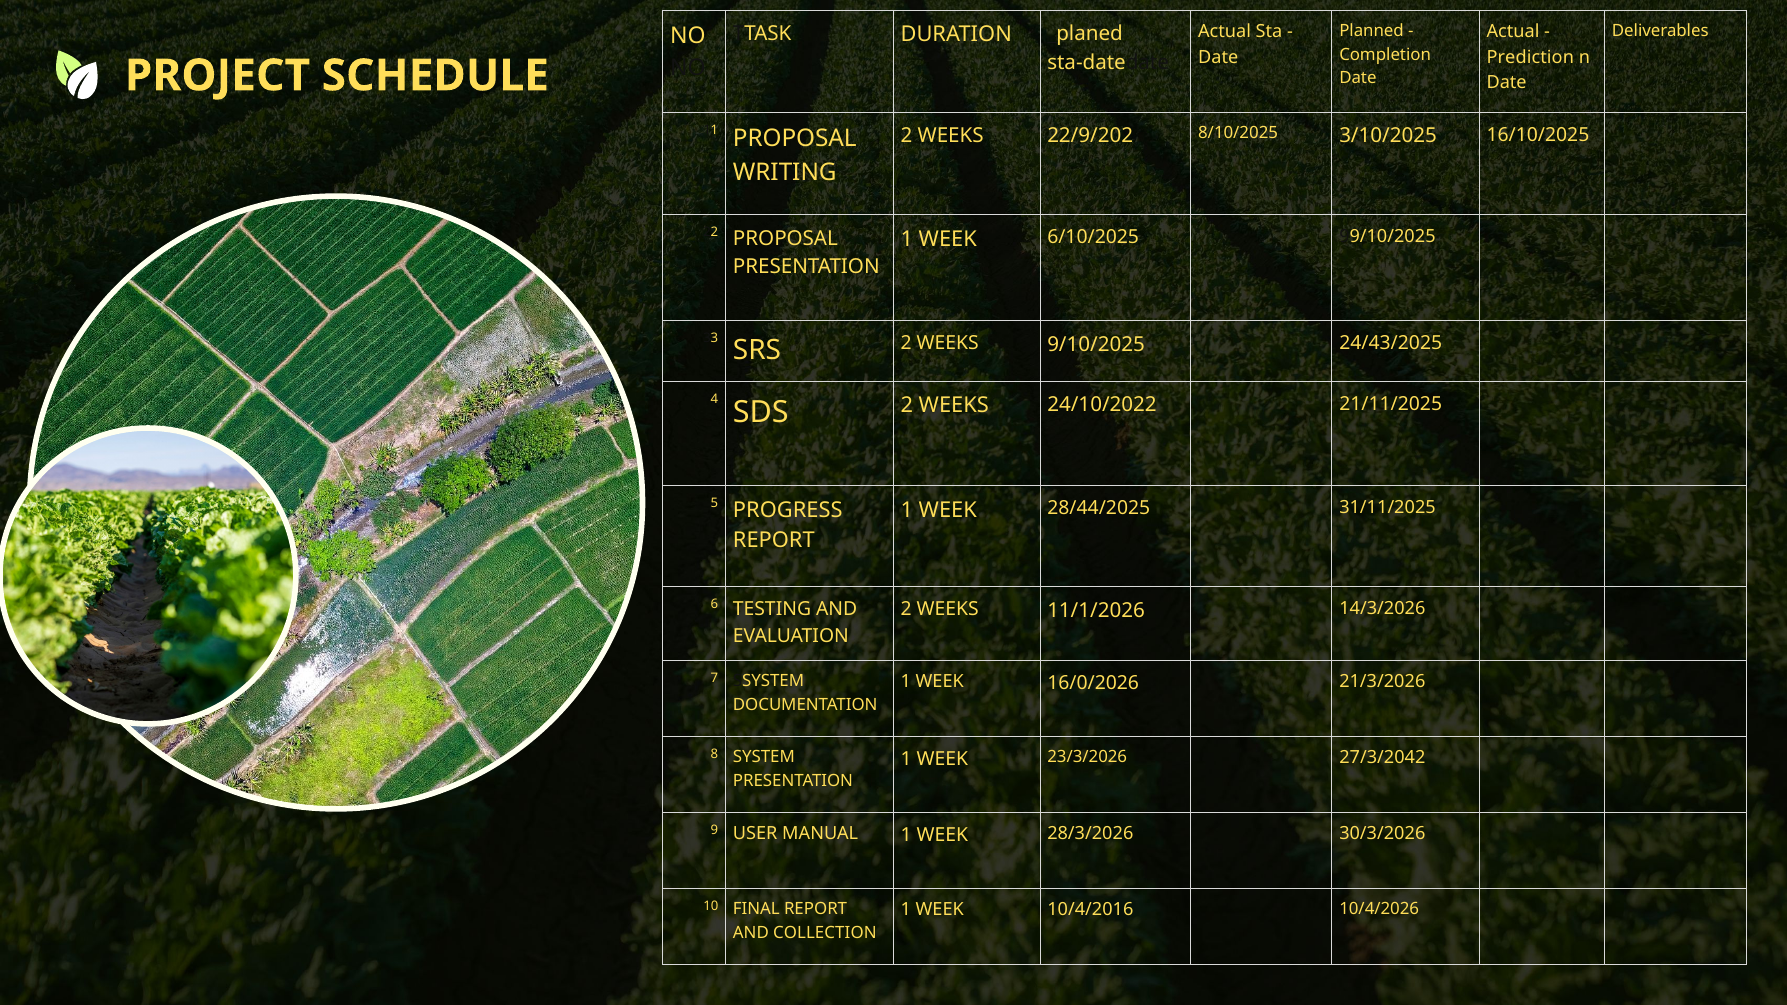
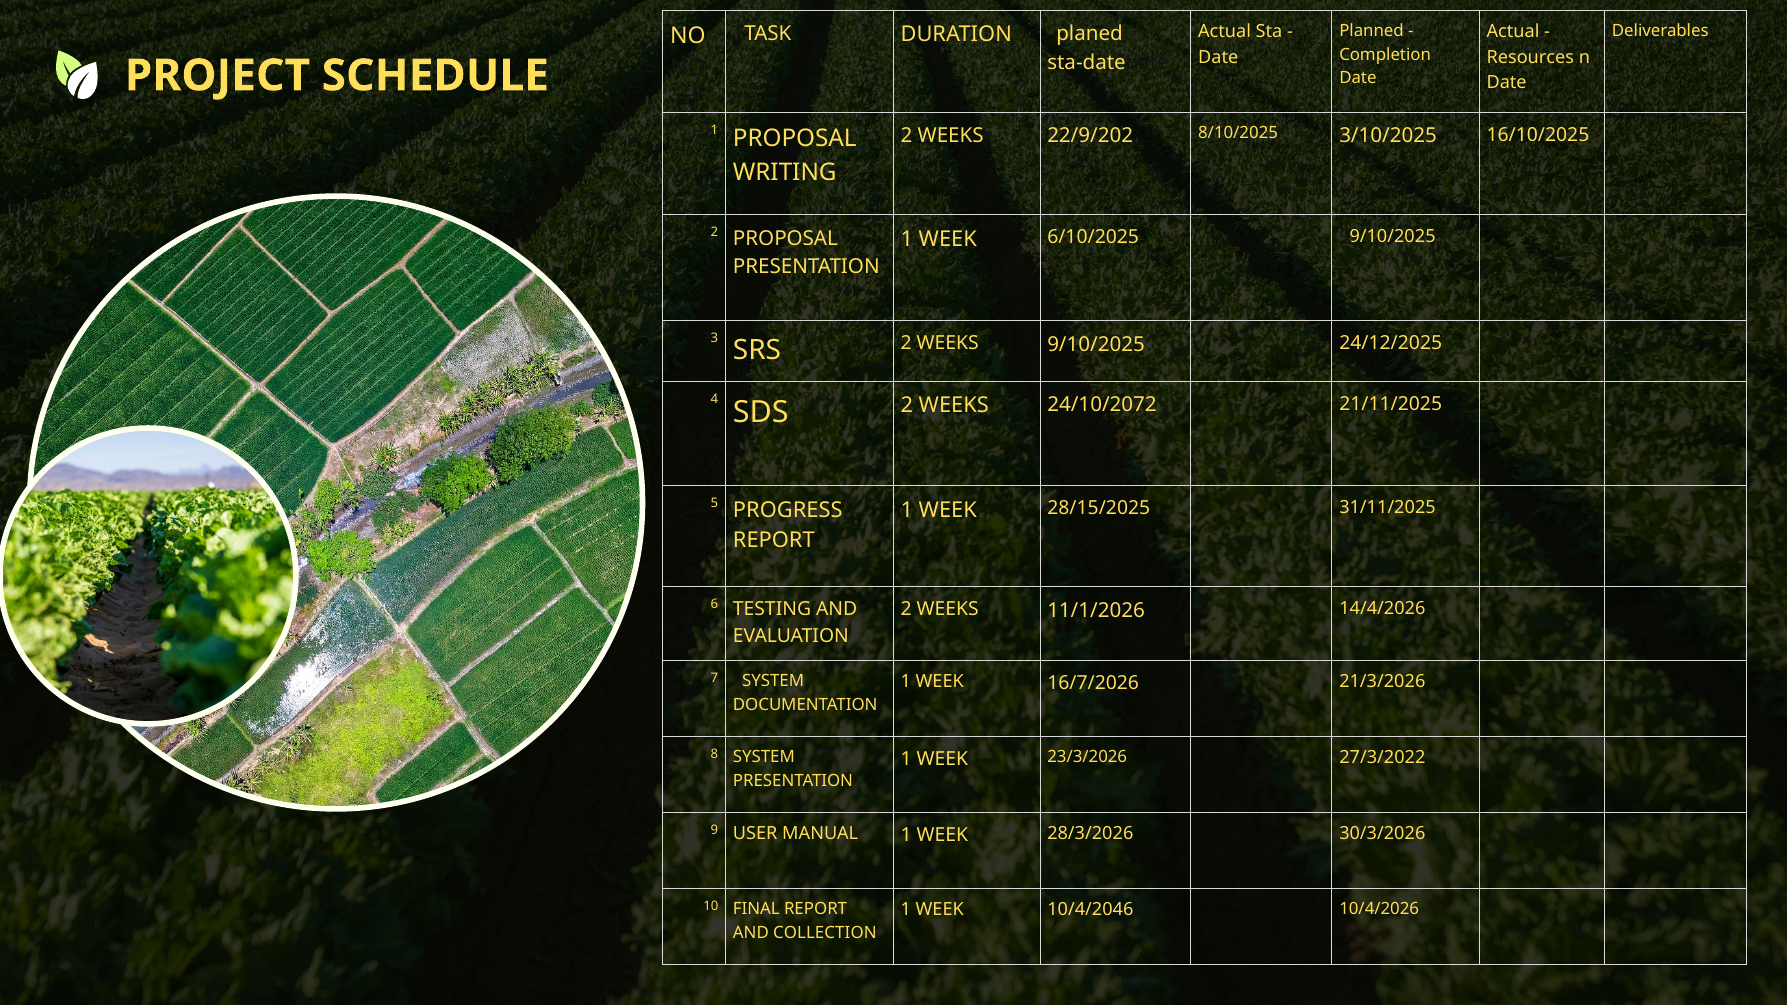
Prediction: Prediction -> Resources
24/43/2025: 24/43/2025 -> 24/12/2025
24/10/2022: 24/10/2022 -> 24/10/2072
28/44/2025: 28/44/2025 -> 28/15/2025
14/3/2026: 14/3/2026 -> 14/4/2026
16/0/2026: 16/0/2026 -> 16/7/2026
27/3/2042: 27/3/2042 -> 27/3/2022
10/4/2016: 10/4/2016 -> 10/4/2046
